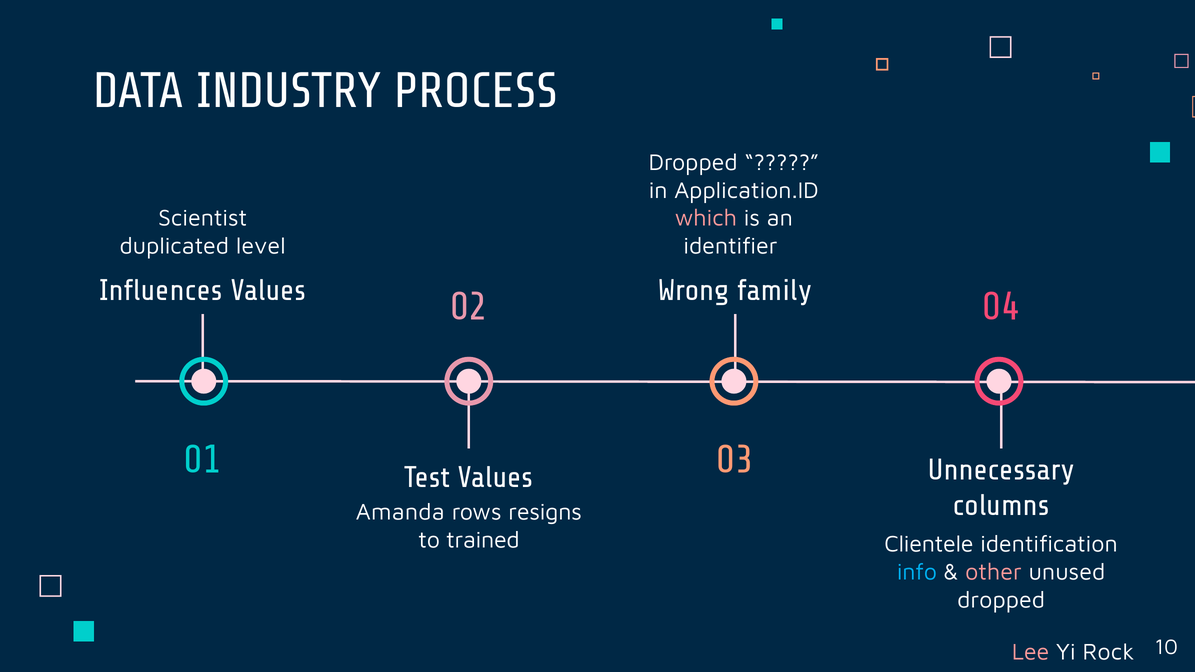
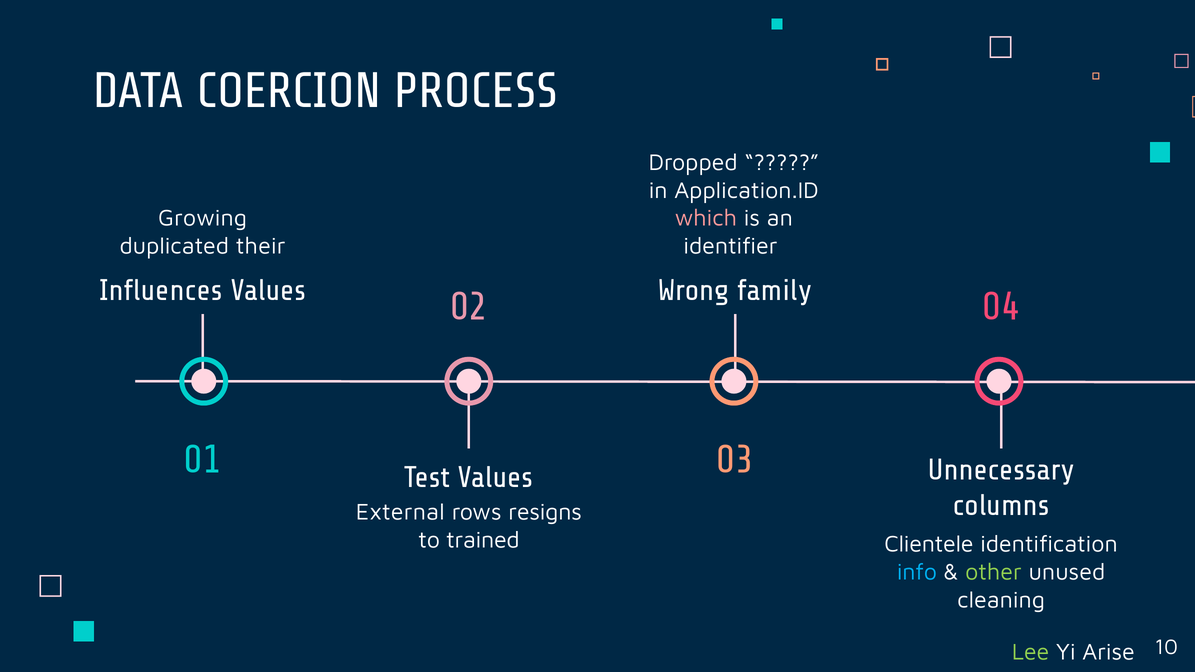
INDUSTRY: INDUSTRY -> COERCION
Scientist: Scientist -> Growing
level: level -> their
Amanda: Amanda -> External
other colour: pink -> light green
dropped at (1001, 600): dropped -> cleaning
Lee colour: pink -> light green
Rock: Rock -> Arise
